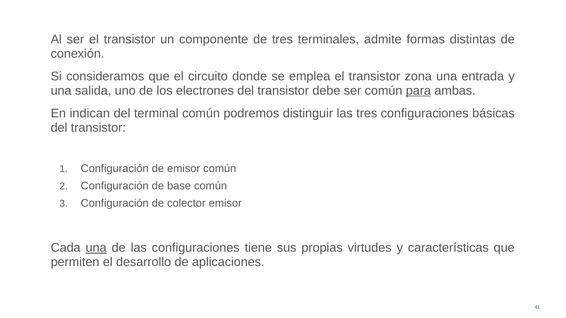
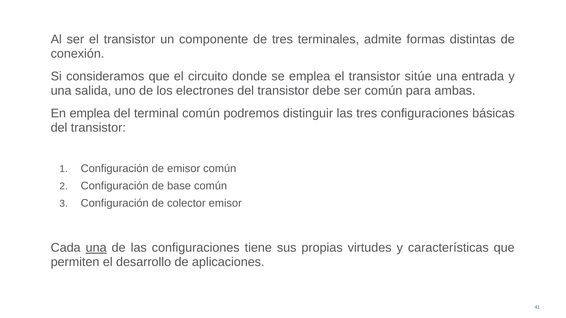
zona: zona -> sitúe
para underline: present -> none
En indican: indican -> emplea
